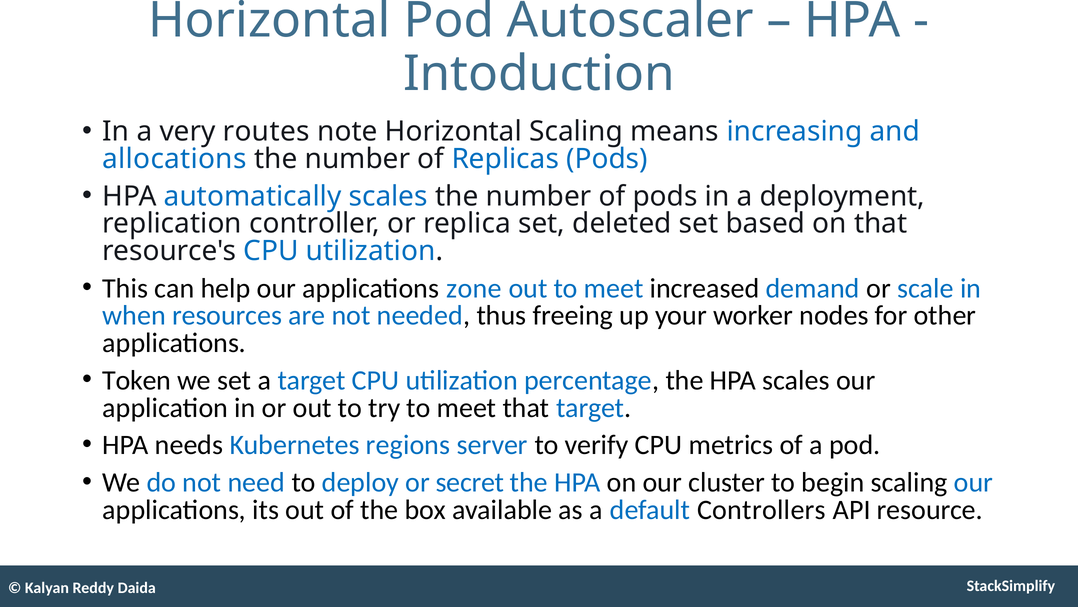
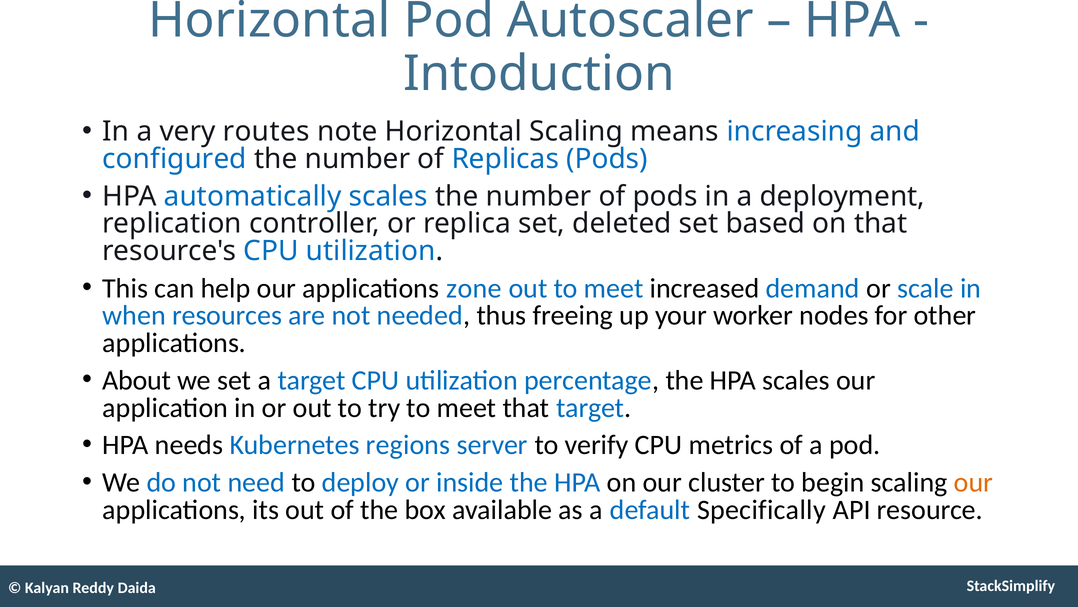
allocations: allocations -> configured
Token: Token -> About
secret: secret -> inside
our at (973, 482) colour: blue -> orange
Controllers: Controllers -> Specifically
